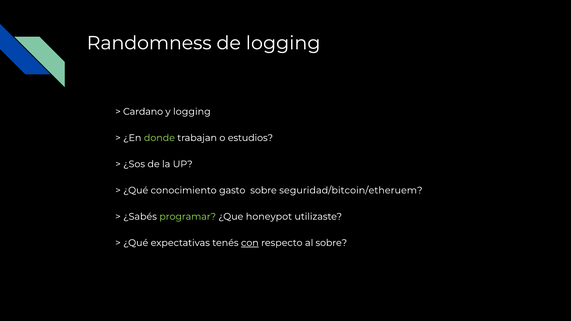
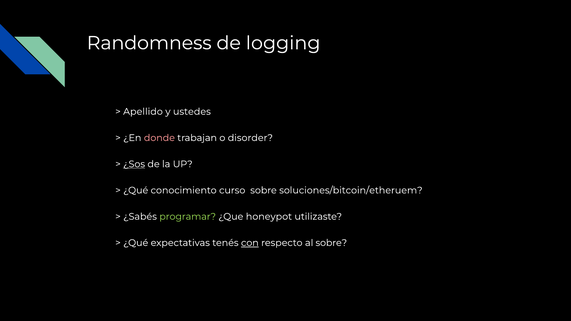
Cardano: Cardano -> Apellido
y logging: logging -> ustedes
donde colour: light green -> pink
estudios: estudios -> disorder
¿Sos underline: none -> present
gasto: gasto -> curso
seguridad/bitcoin/etheruem: seguridad/bitcoin/etheruem -> soluciones/bitcoin/etheruem
